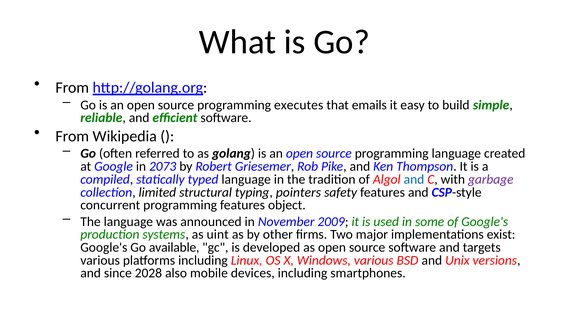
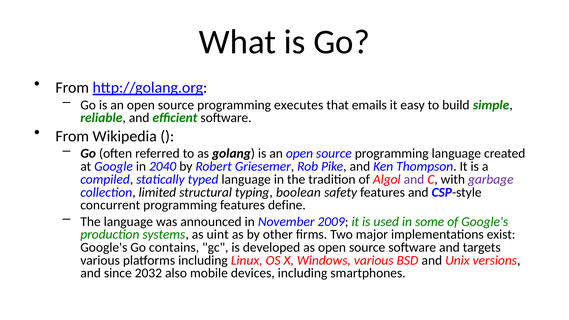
2073: 2073 -> 2040
and at (414, 179) colour: blue -> purple
pointers: pointers -> boolean
object: object -> define
available: available -> contains
2028: 2028 -> 2032
